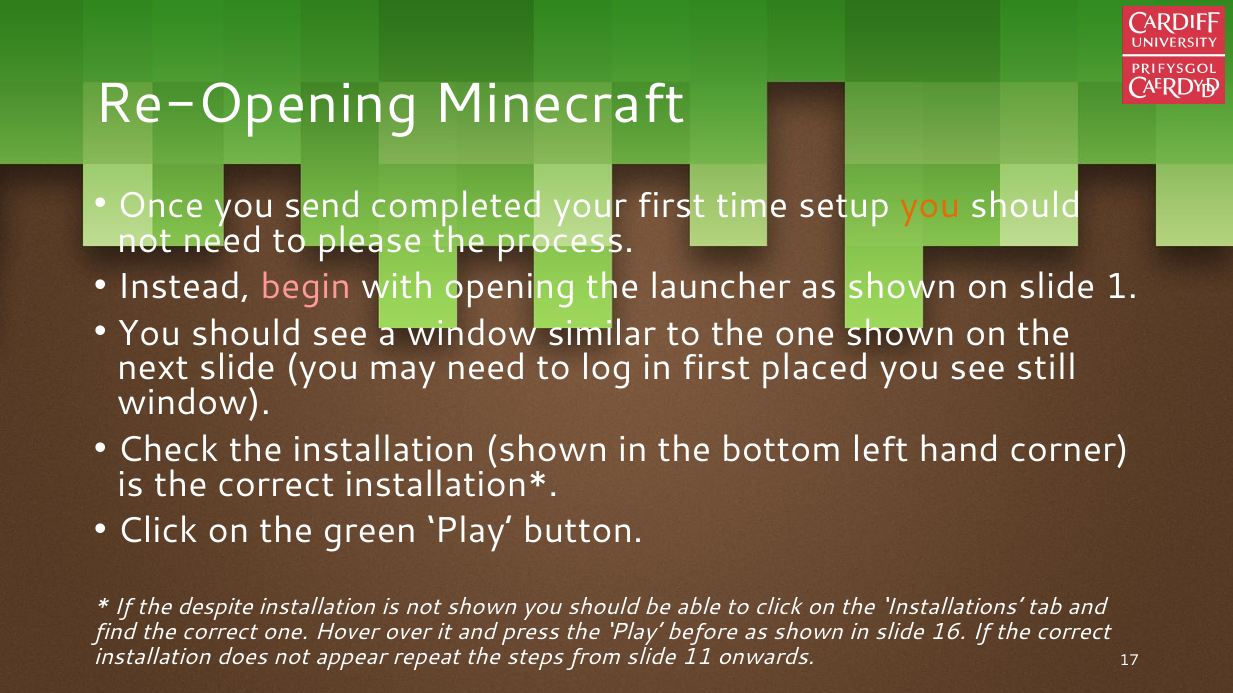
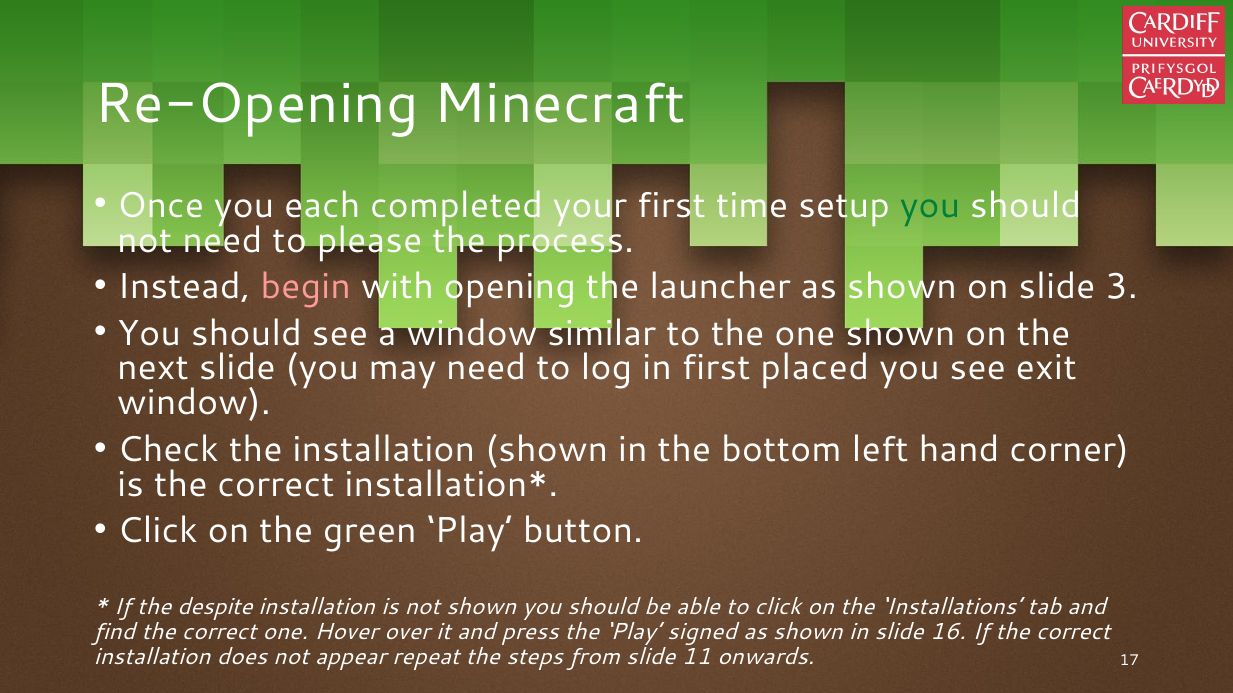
send: send -> each
you at (930, 205) colour: orange -> green
1: 1 -> 3
still: still -> exit
before: before -> signed
